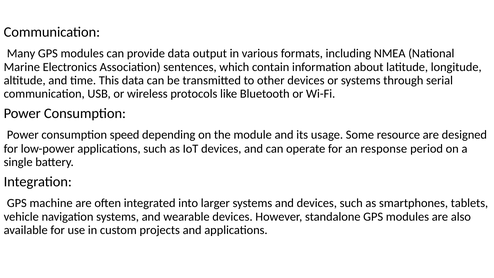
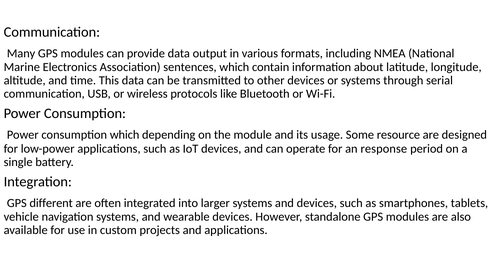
consumption speed: speed -> which
machine: machine -> different
